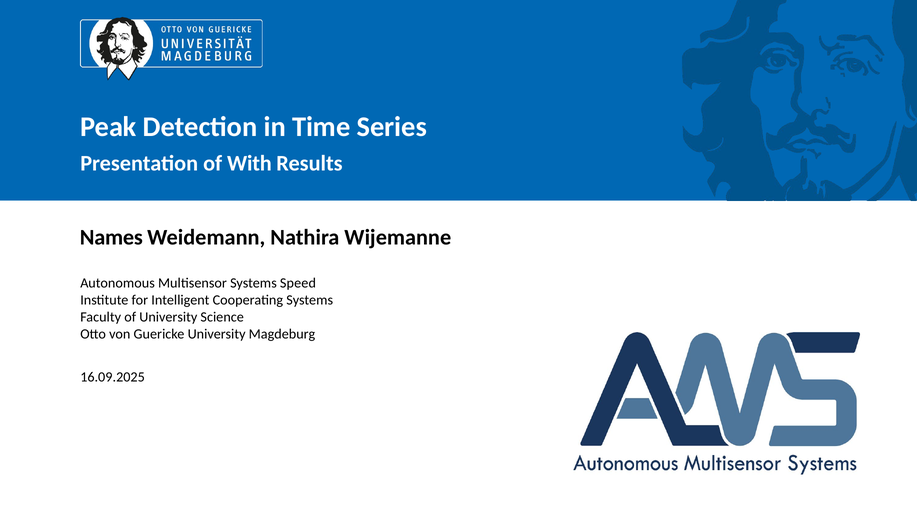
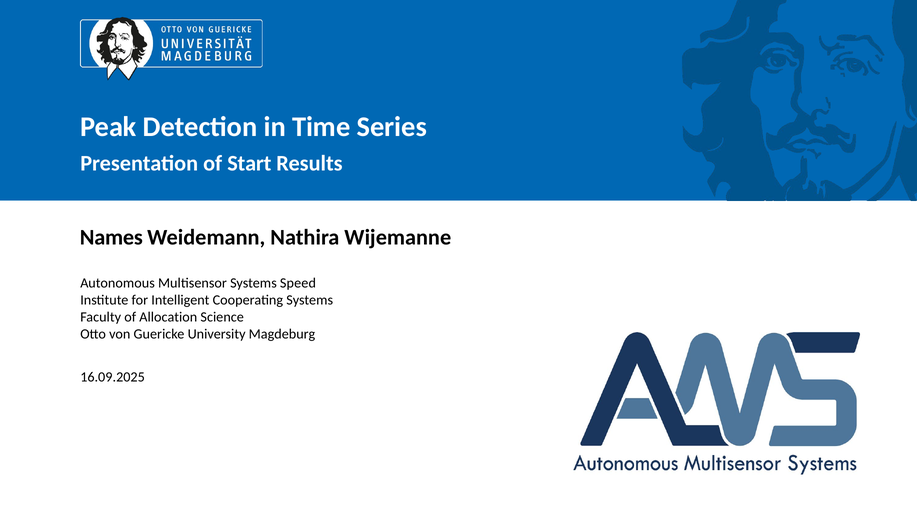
With: With -> Start
of University: University -> Allocation
